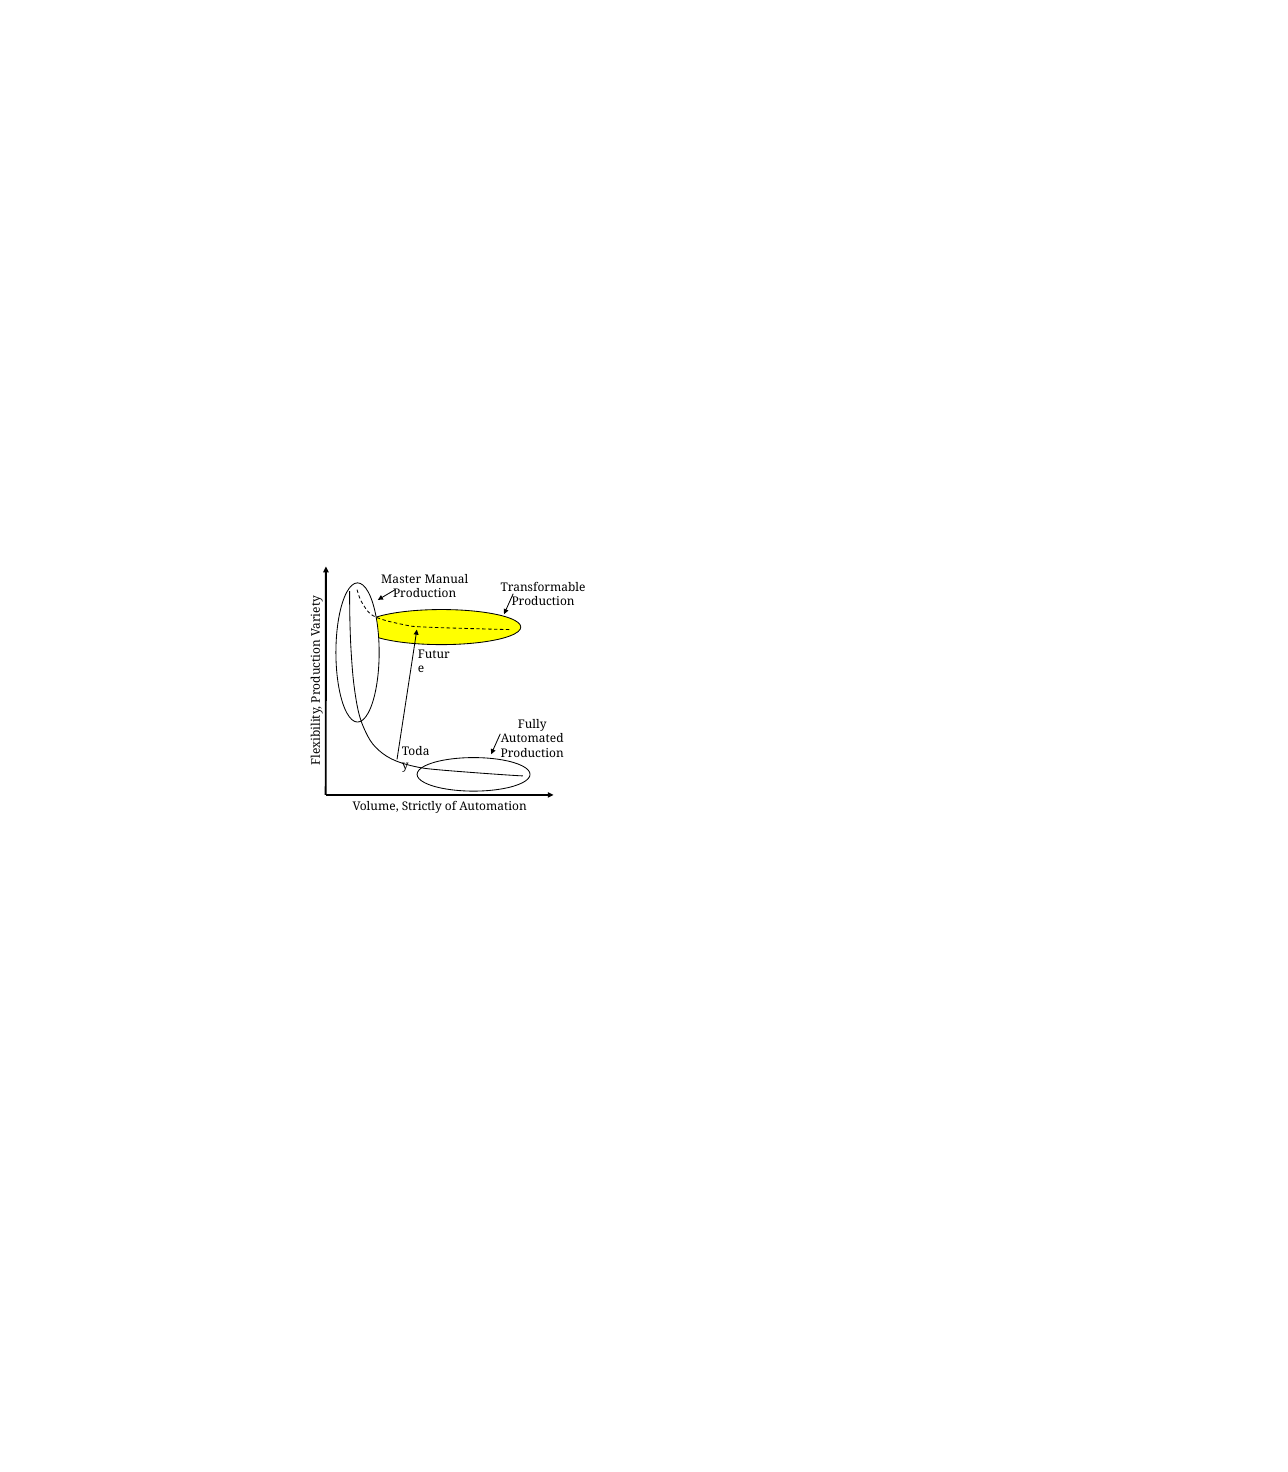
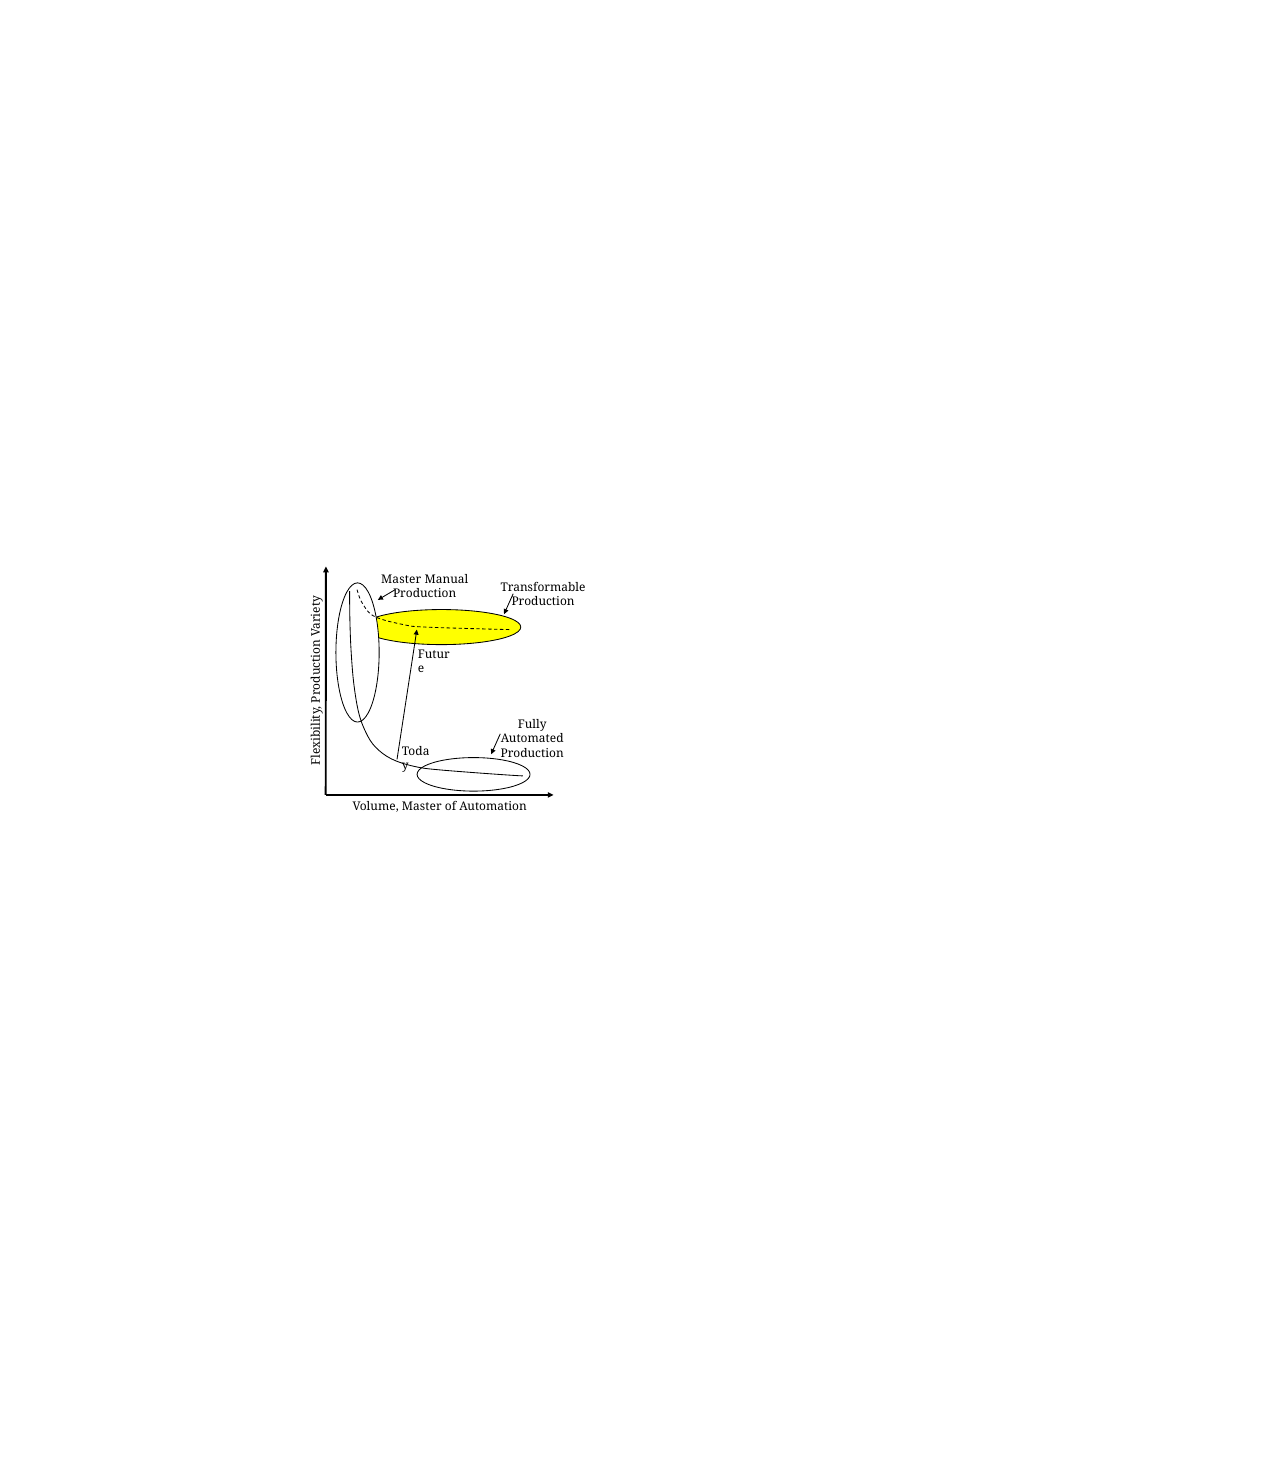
Volume Strictly: Strictly -> Master
